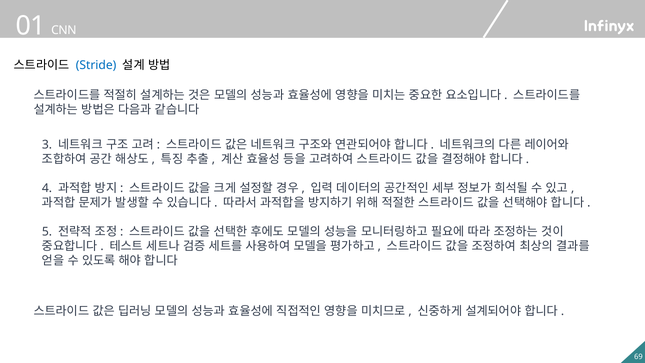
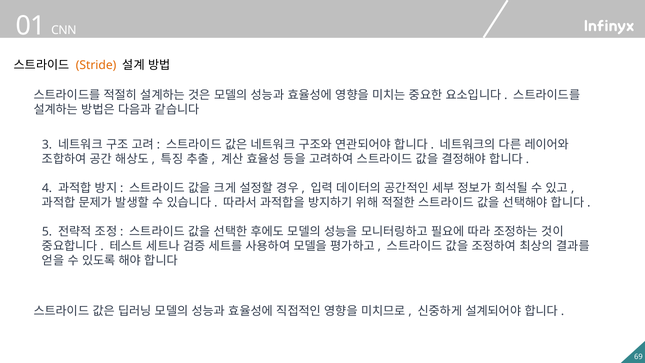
Stride colour: blue -> orange
